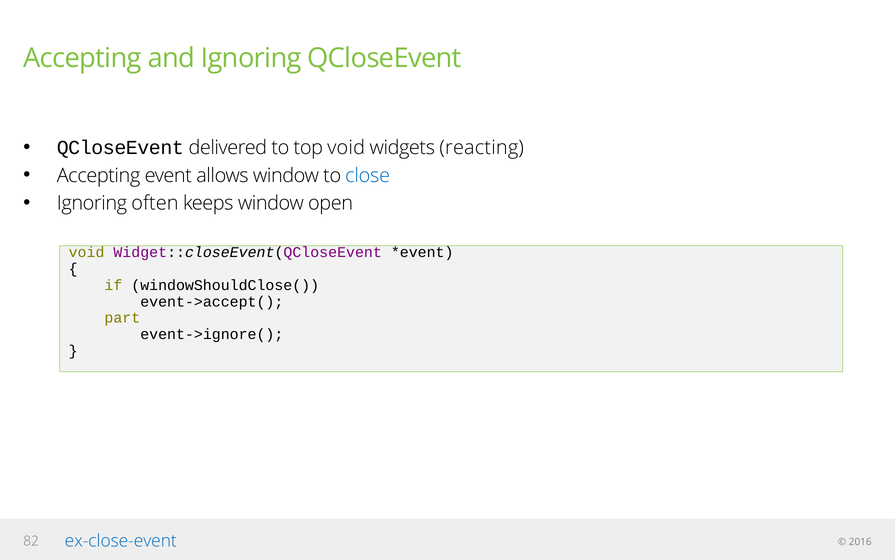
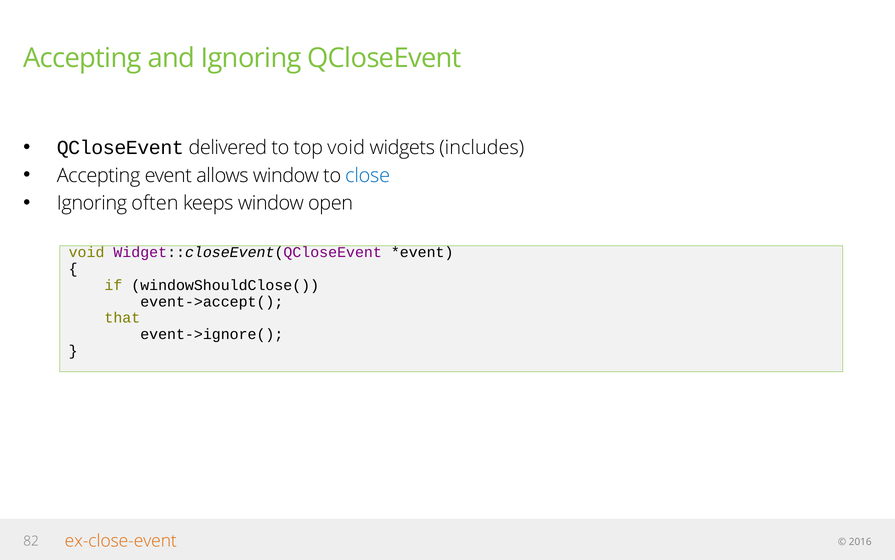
reacting: reacting -> includes
part: part -> that
ex-close-event colour: blue -> orange
